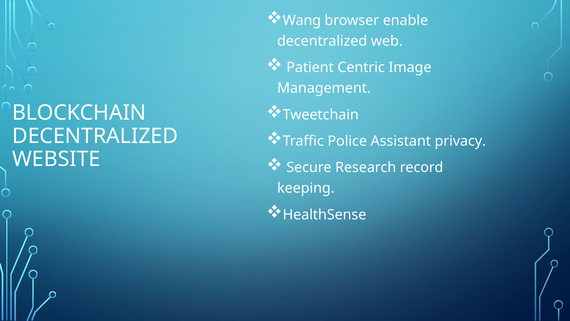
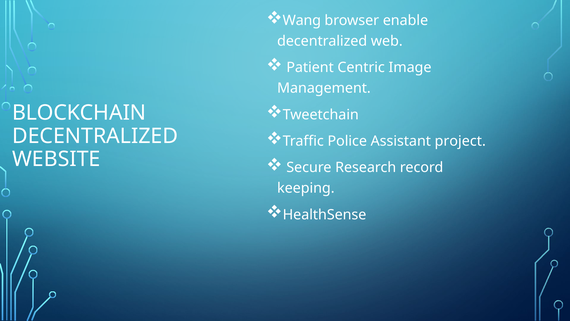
privacy: privacy -> project
